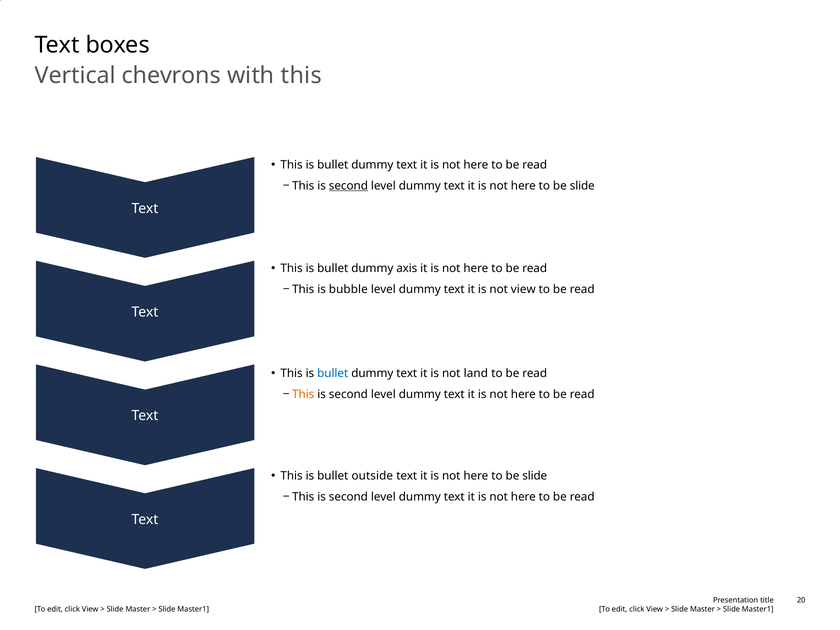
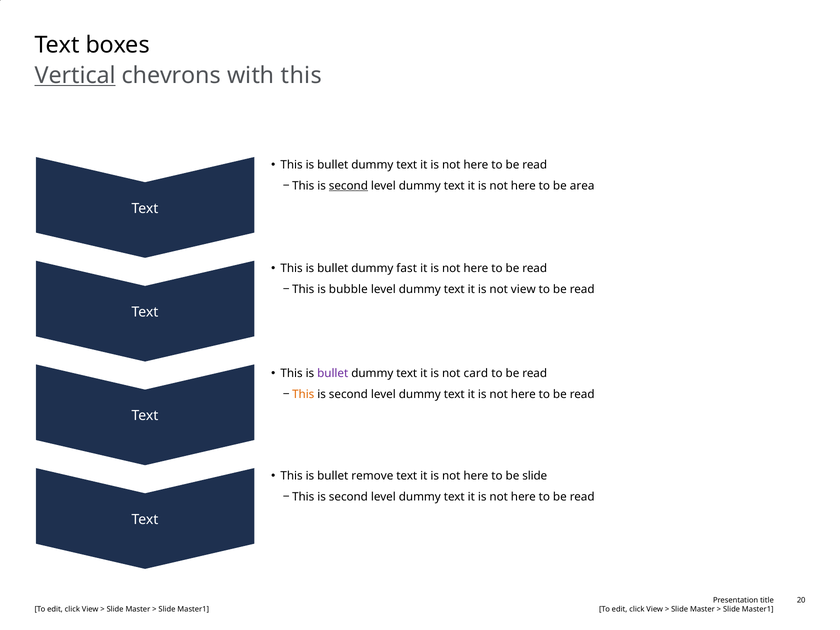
Vertical underline: none -> present
slide at (582, 186): slide -> area
axis: axis -> fast
bullet at (333, 373) colour: blue -> purple
land: land -> card
outside: outside -> remove
